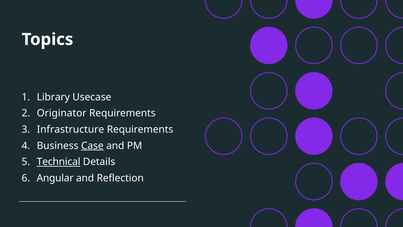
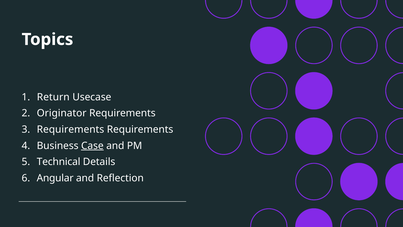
Library: Library -> Return
Infrastructure at (70, 129): Infrastructure -> Requirements
Technical underline: present -> none
